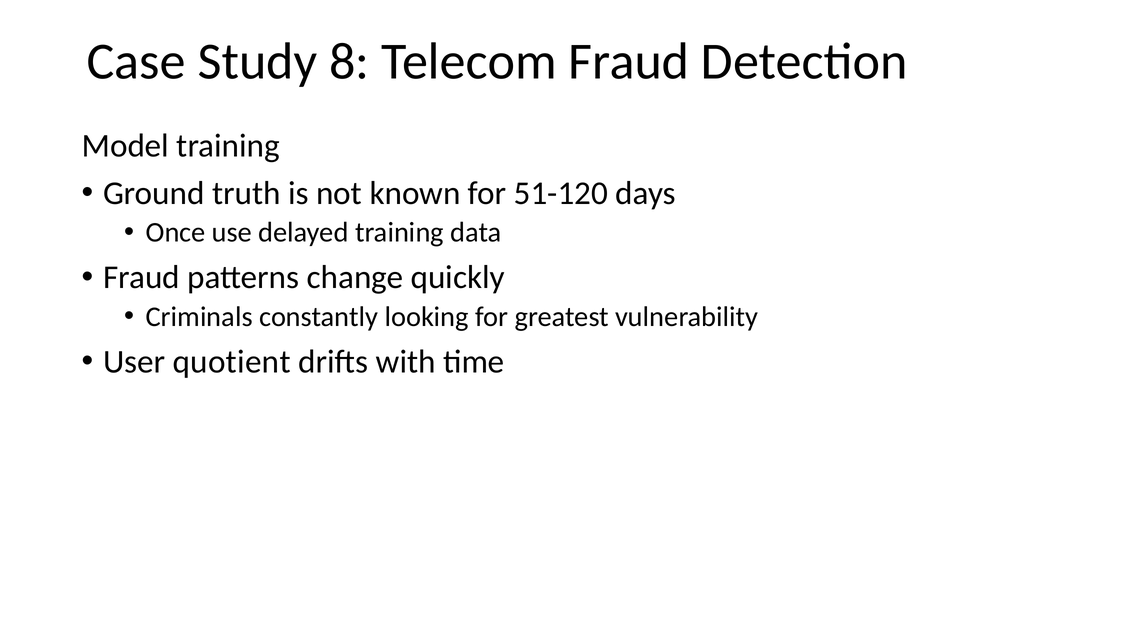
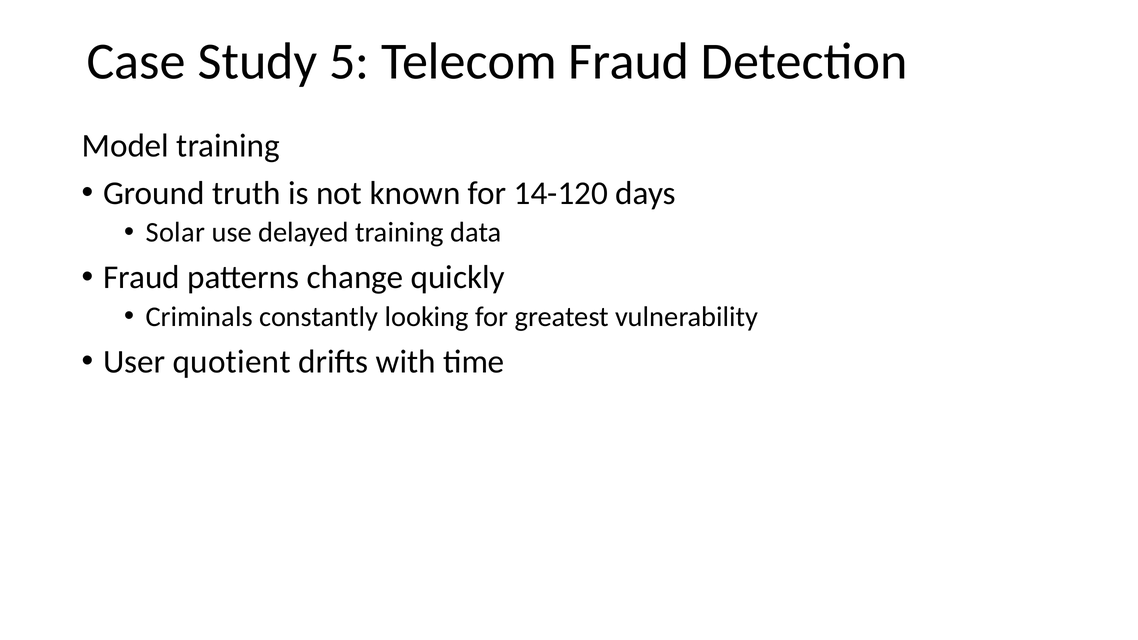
8: 8 -> 5
51-120: 51-120 -> 14-120
Once: Once -> Solar
